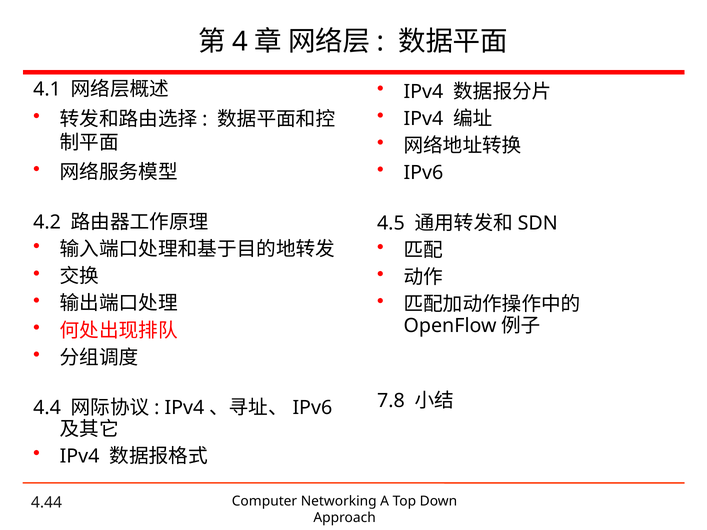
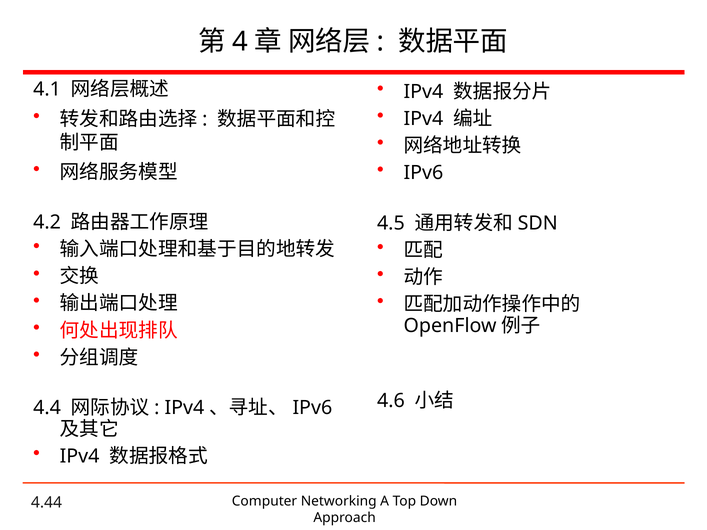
7.8: 7.8 -> 4.6
